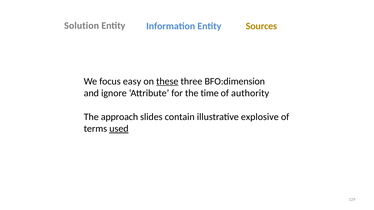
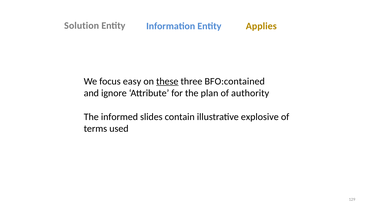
Sources: Sources -> Applies
BFO:dimension: BFO:dimension -> BFO:contained
time: time -> plan
approach: approach -> informed
used underline: present -> none
